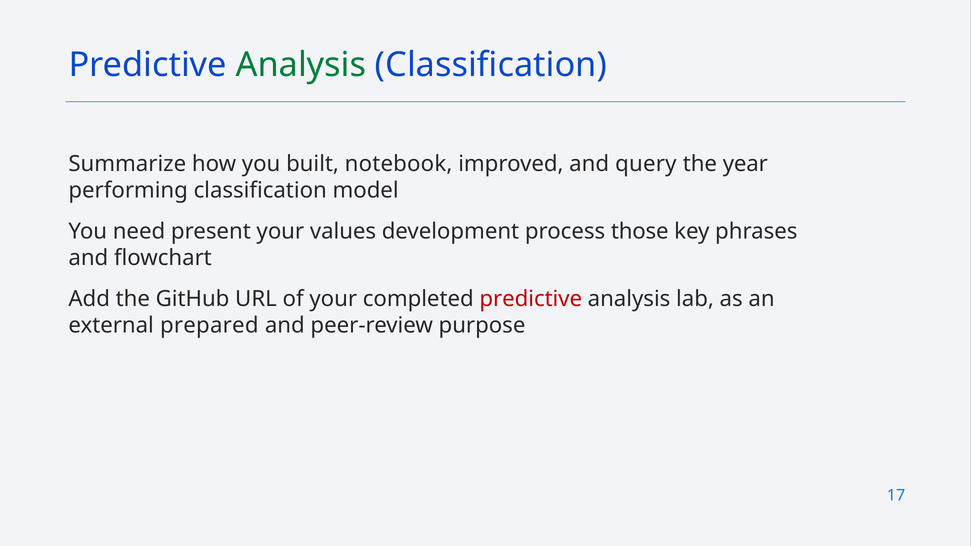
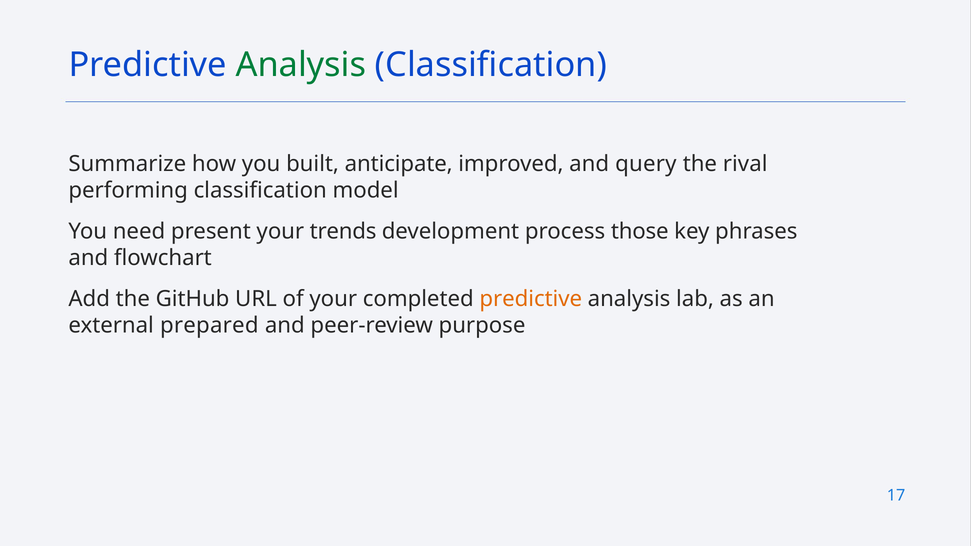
notebook: notebook -> anticipate
year: year -> rival
values: values -> trends
predictive at (531, 299) colour: red -> orange
